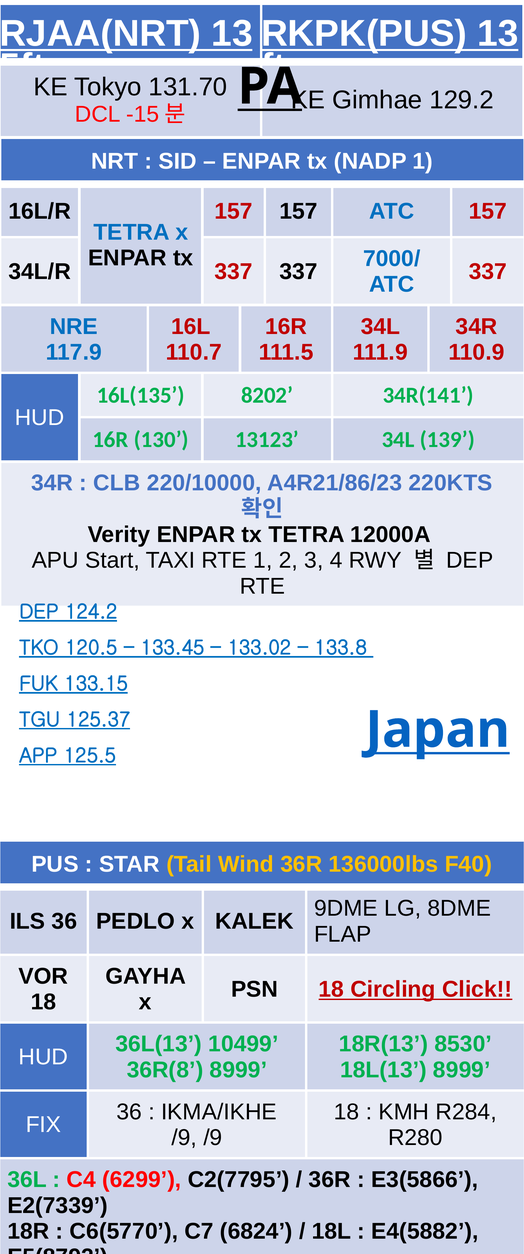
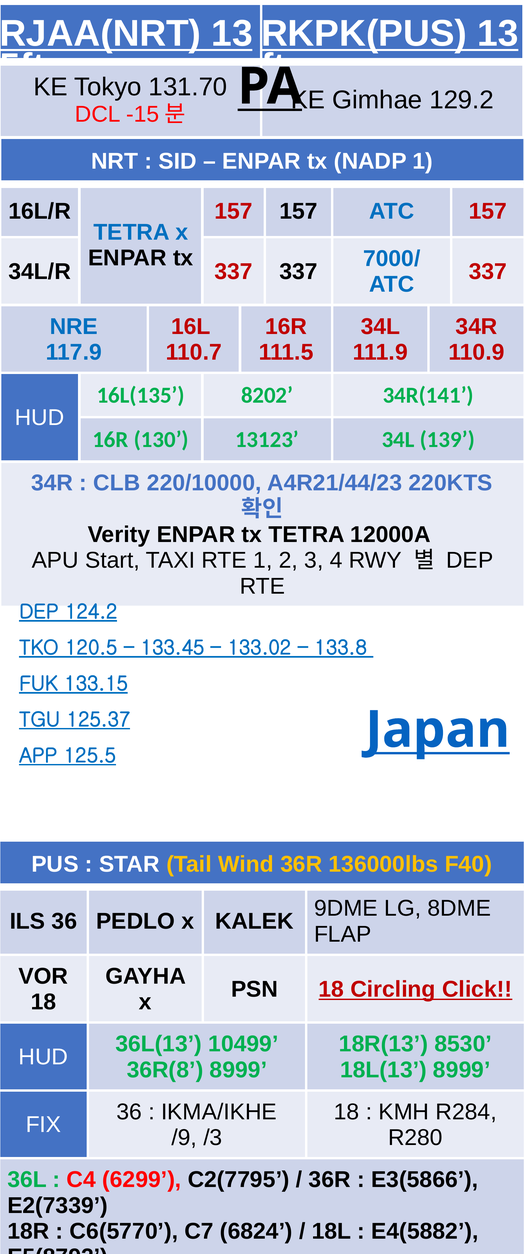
A4R21/86/23: A4R21/86/23 -> A4R21/44/23
/9 /9: /9 -> /3
